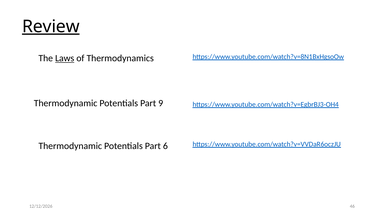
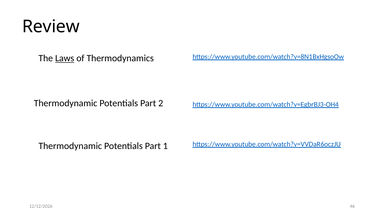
Review underline: present -> none
9: 9 -> 2
6: 6 -> 1
